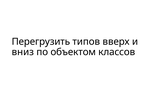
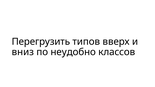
объектом: объектом -> неудобно
